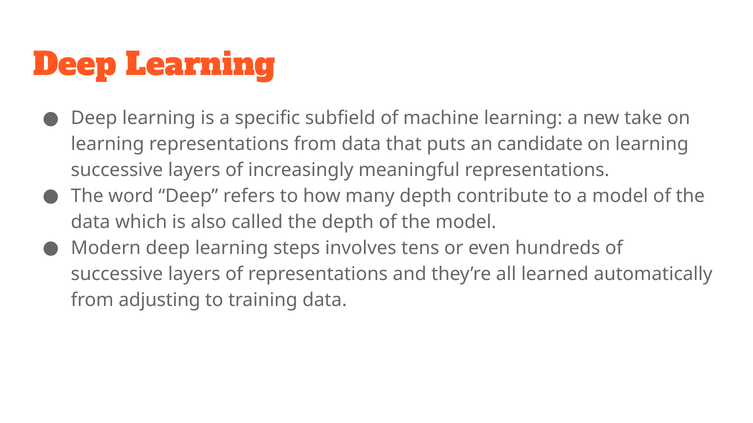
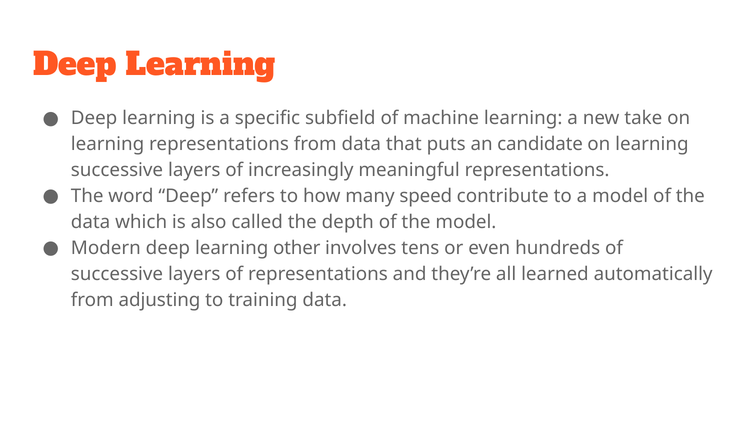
many depth: depth -> speed
steps: steps -> other
